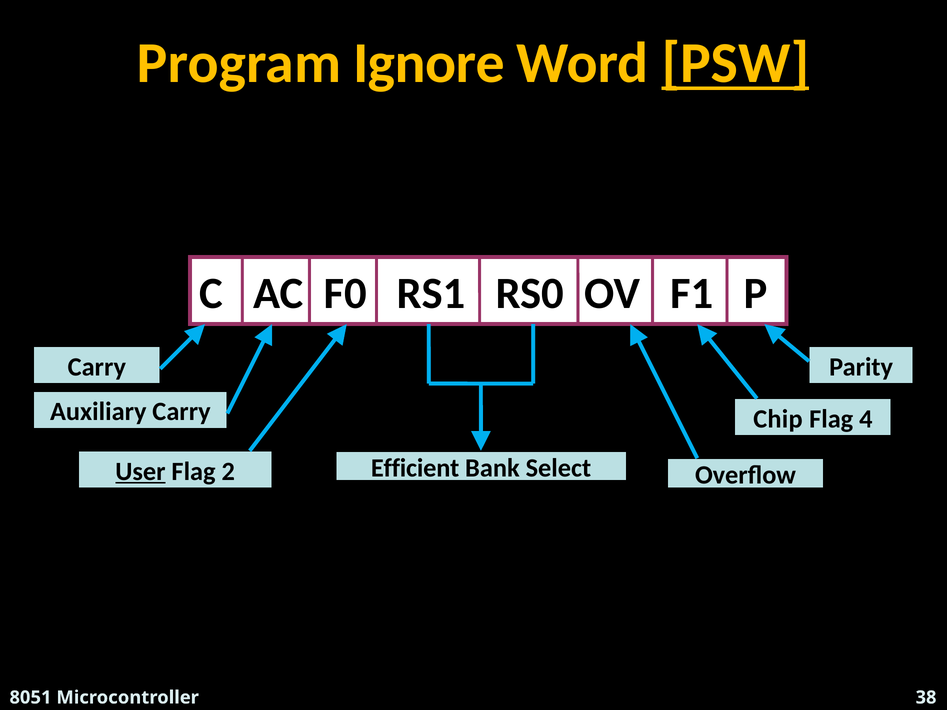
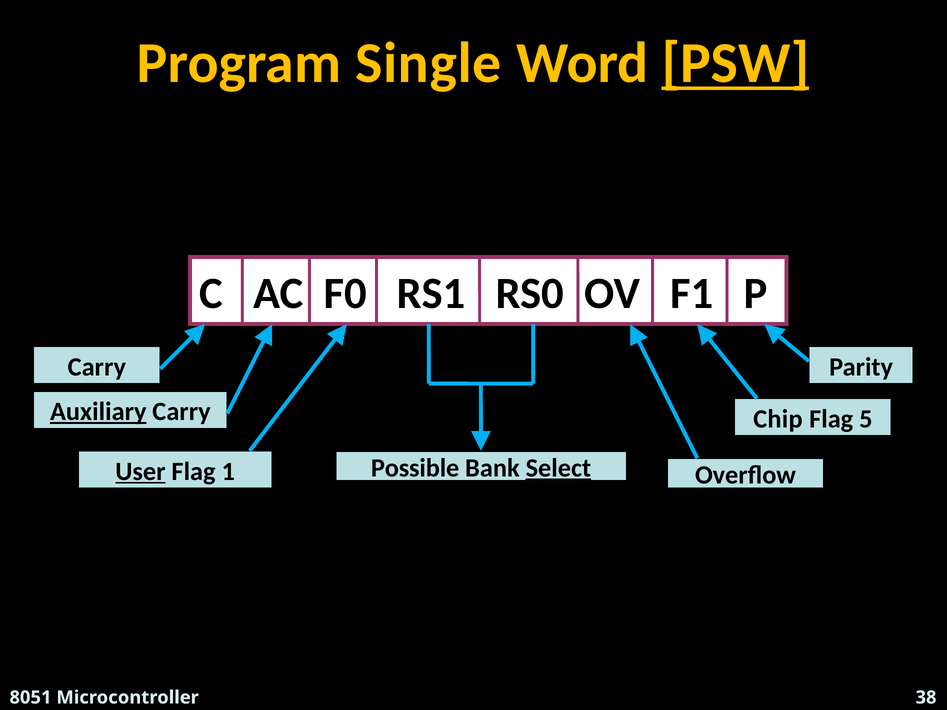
Ignore: Ignore -> Single
Auxiliary underline: none -> present
4: 4 -> 5
Efficient: Efficient -> Possible
Select underline: none -> present
2: 2 -> 1
